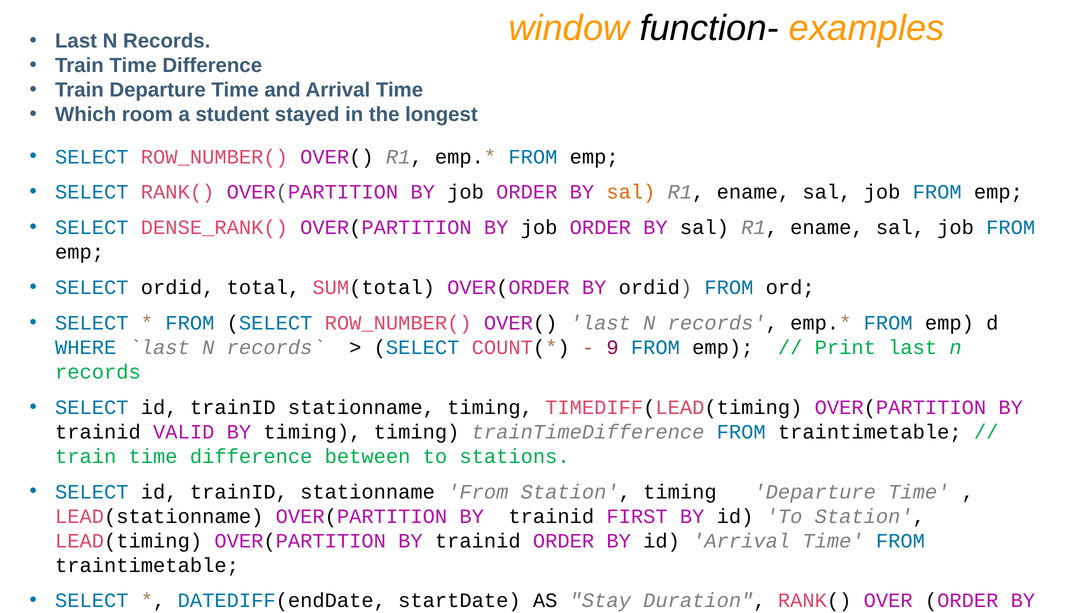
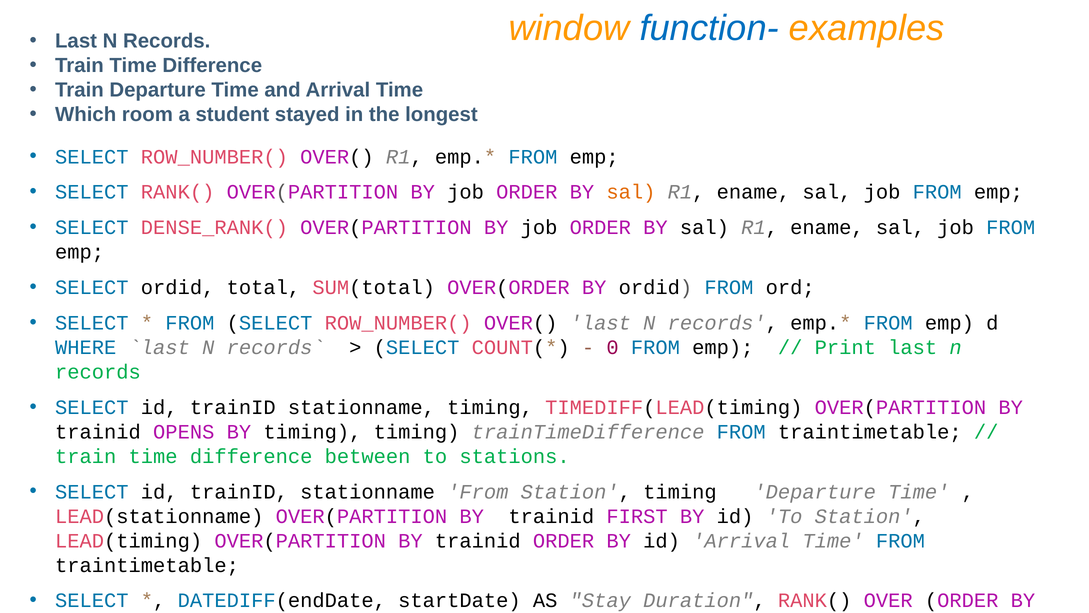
function- colour: black -> blue
9: 9 -> 0
VALID: VALID -> OPENS
